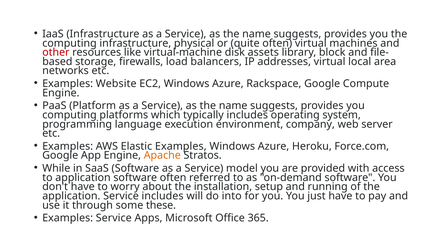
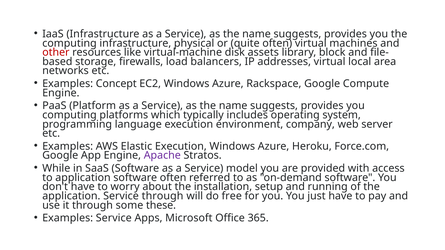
Website: Website -> Concept
Elastic Examples: Examples -> Execution
Apache colour: orange -> purple
Service includes: includes -> through
into: into -> free
